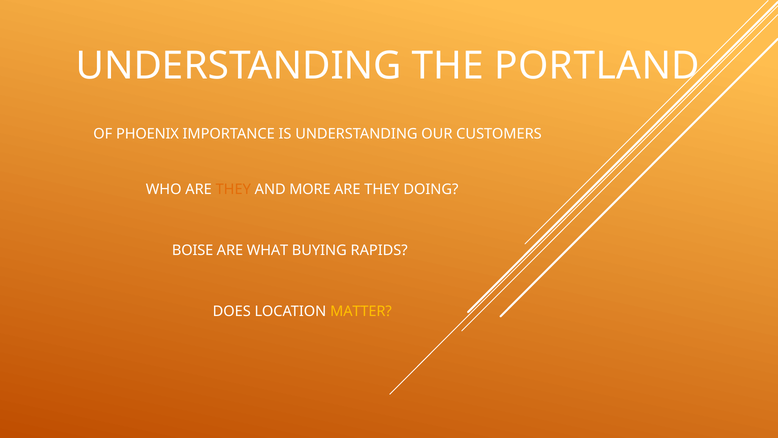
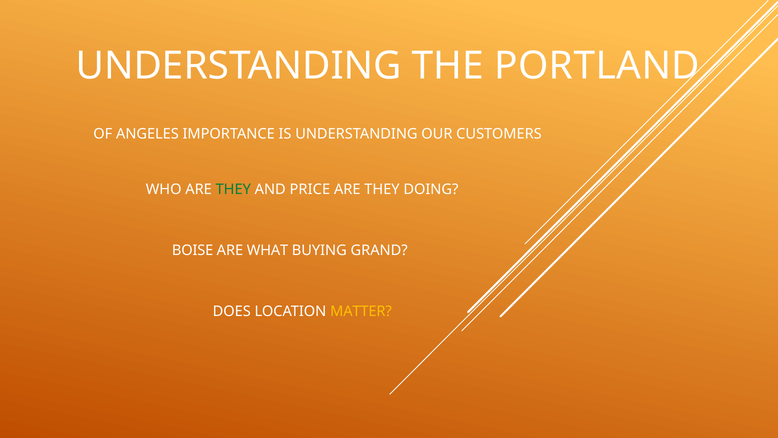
PHOENIX: PHOENIX -> ANGELES
THEY at (233, 189) colour: orange -> green
MORE: MORE -> PRICE
RAPIDS: RAPIDS -> GRAND
